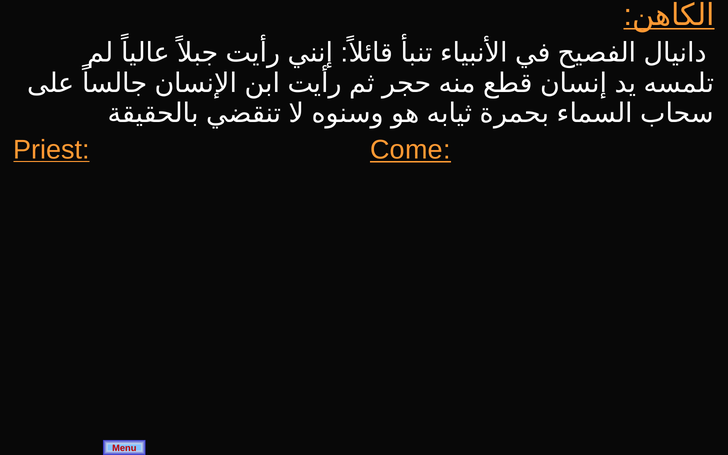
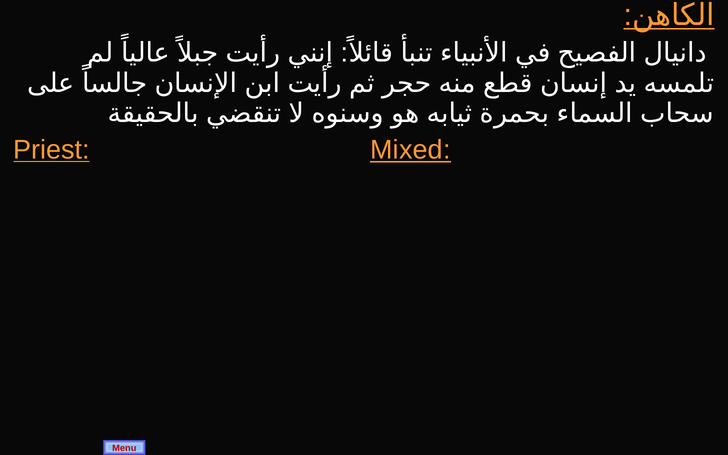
Come: Come -> Mixed
